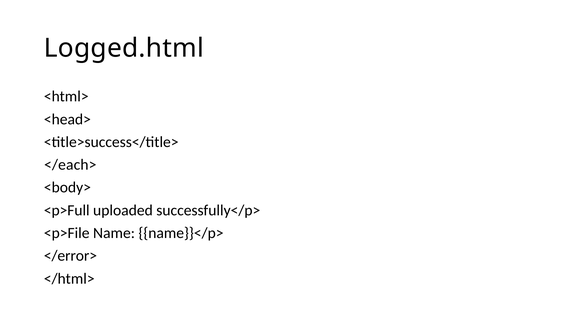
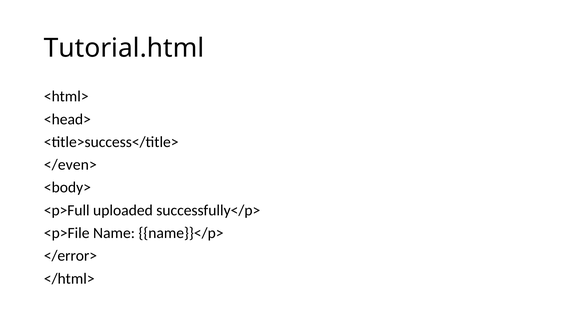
Logged.html: Logged.html -> Tutorial.html
</each>: </each> -> </even>
